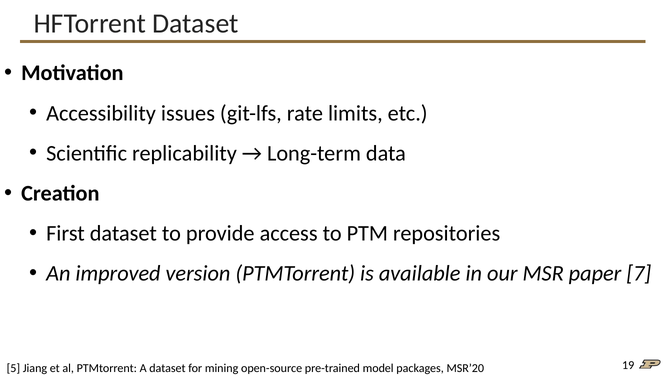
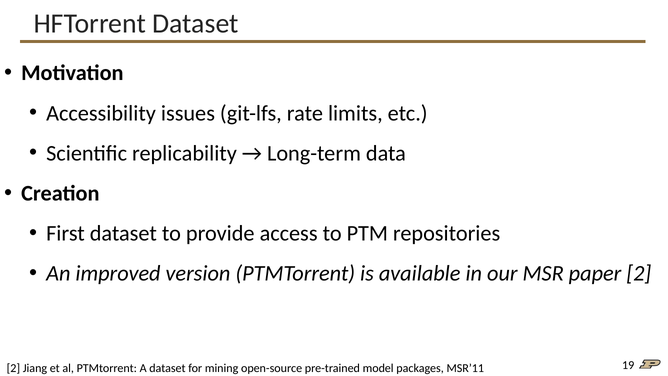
paper 7: 7 -> 2
5 at (13, 368): 5 -> 2
MSR’20: MSR’20 -> MSR’11
